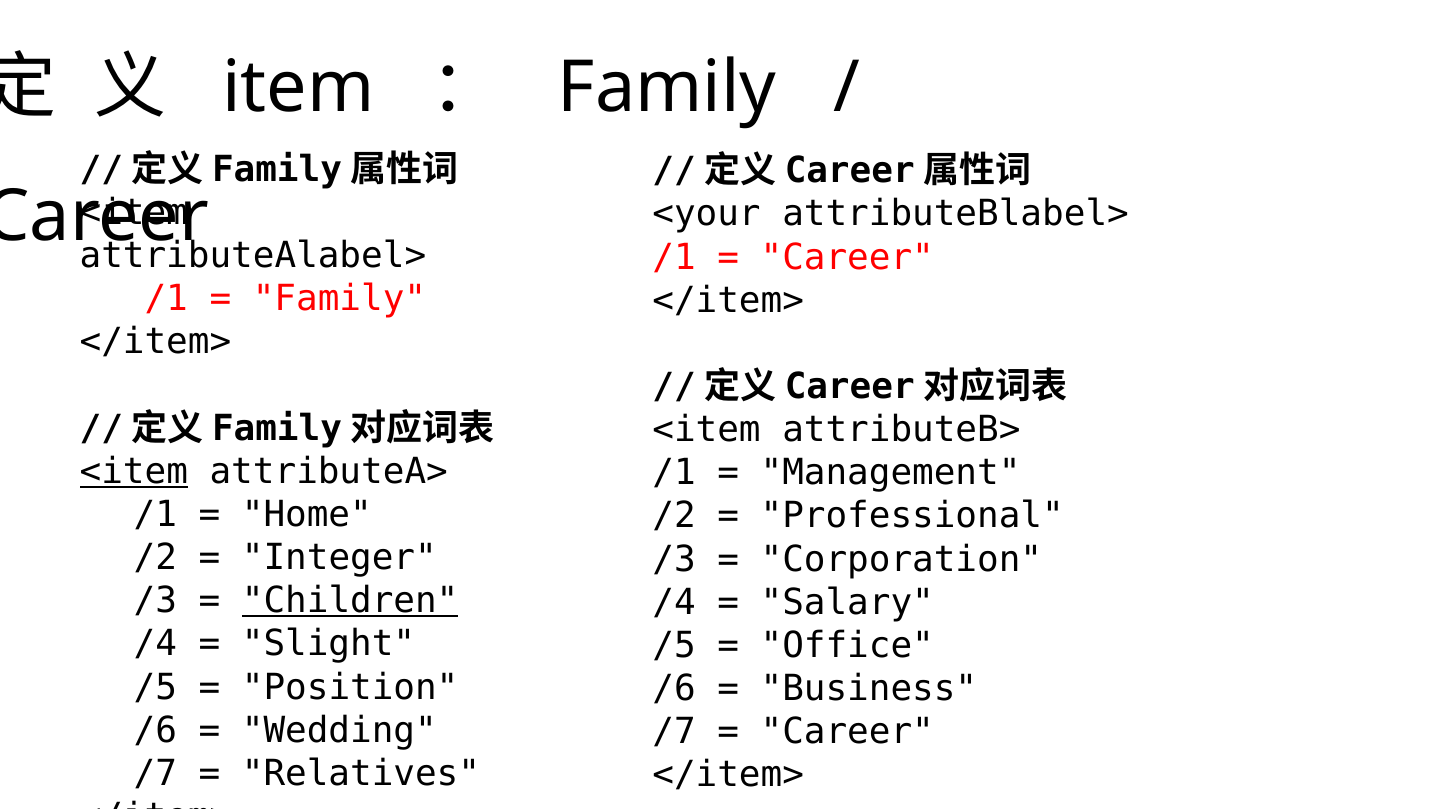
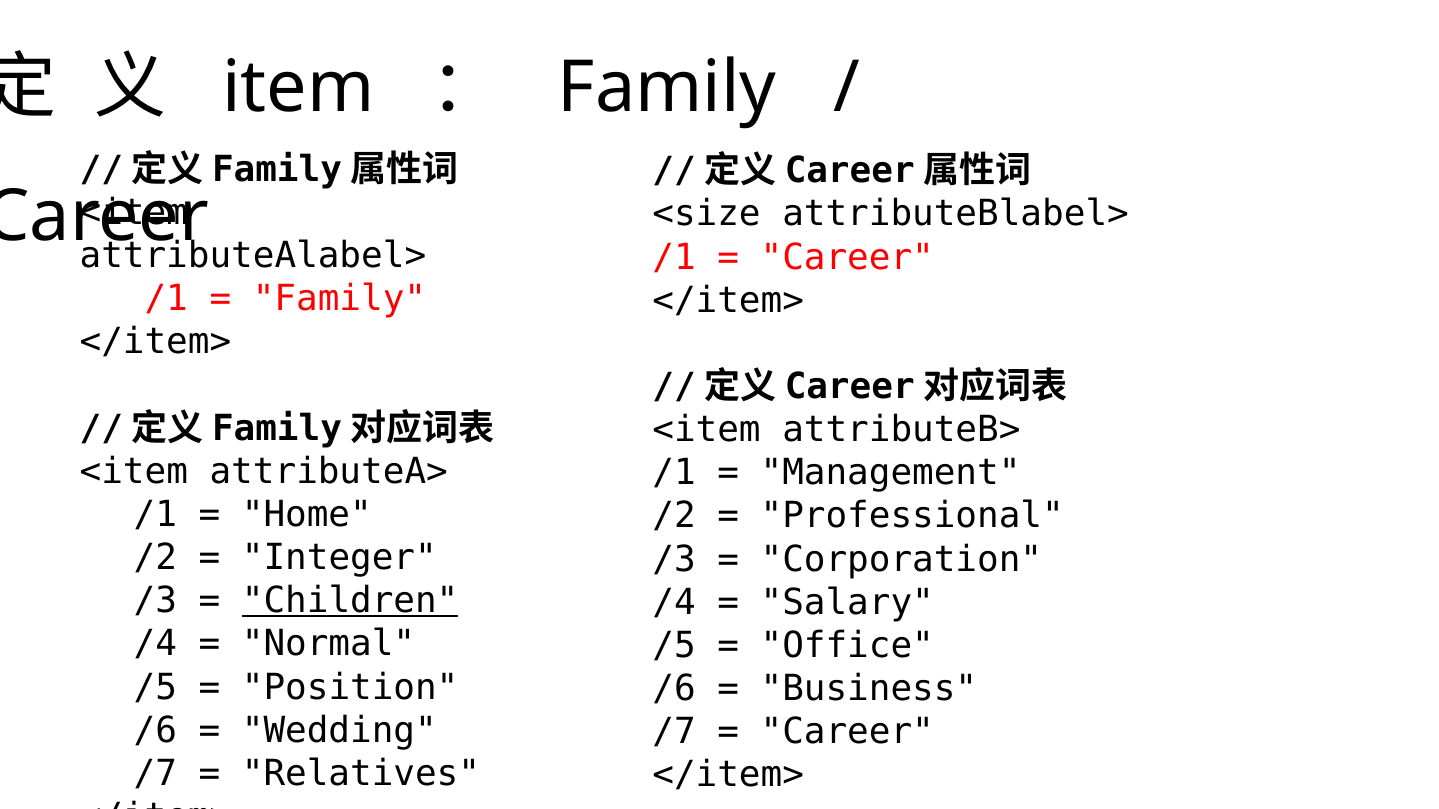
<your: <your -> <size
<item at (134, 472) underline: present -> none
Slight: Slight -> Normal
